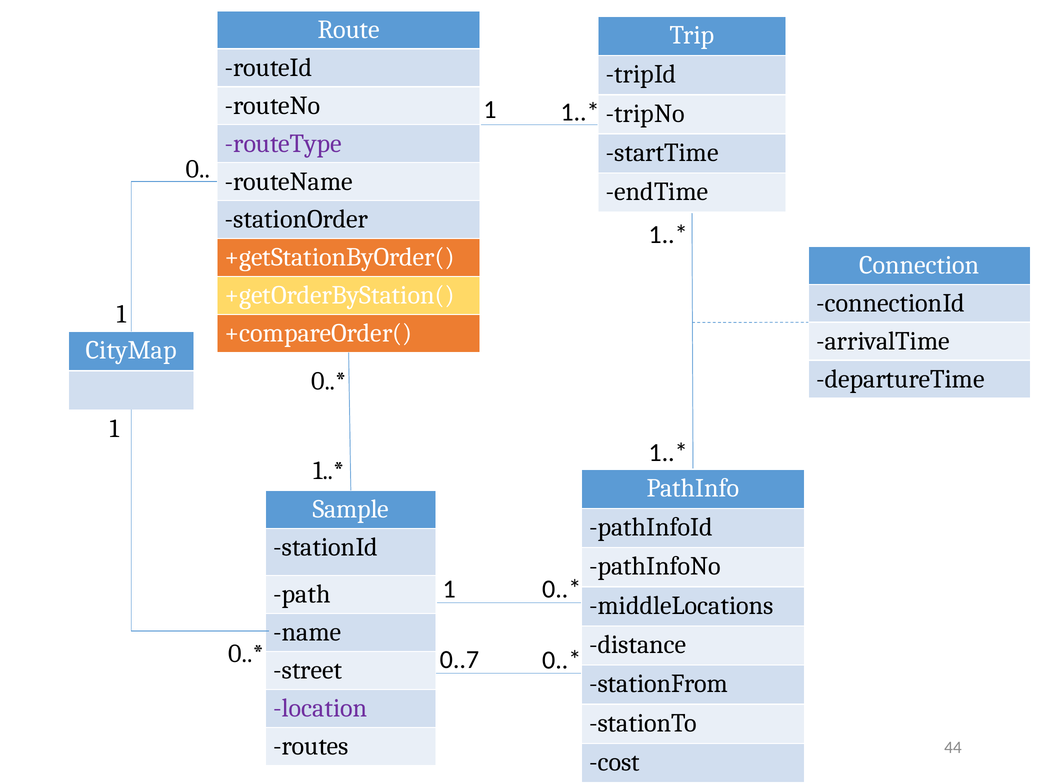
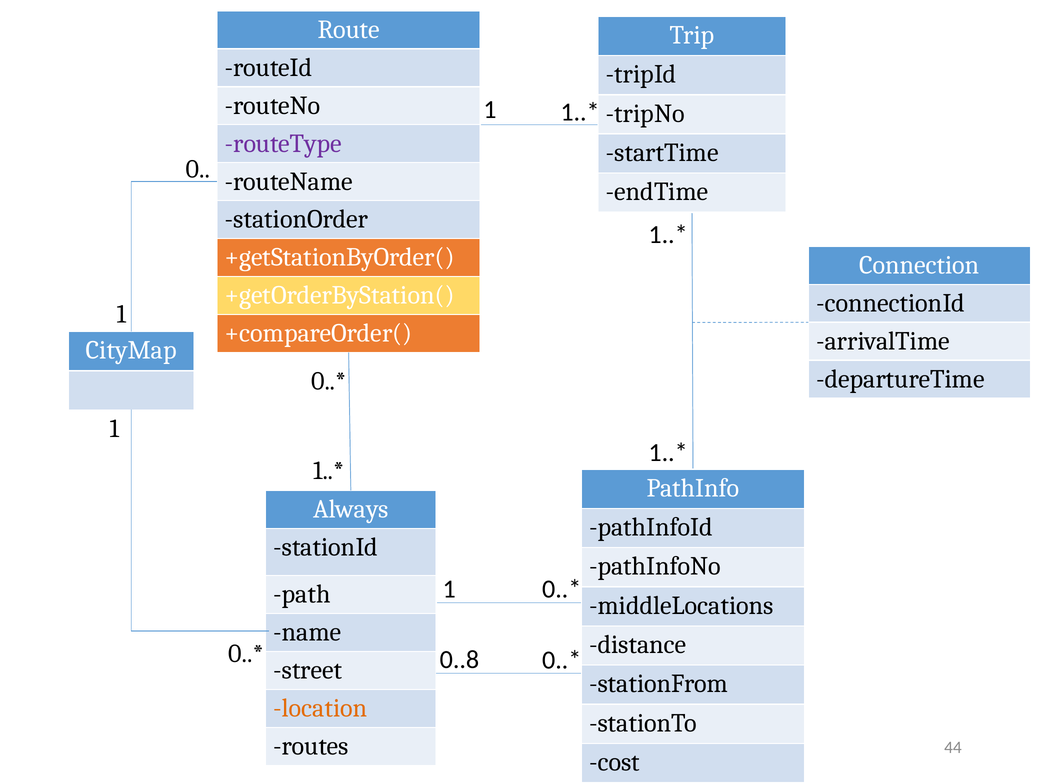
Sample: Sample -> Always
0..7: 0..7 -> 0..8
location colour: purple -> orange
